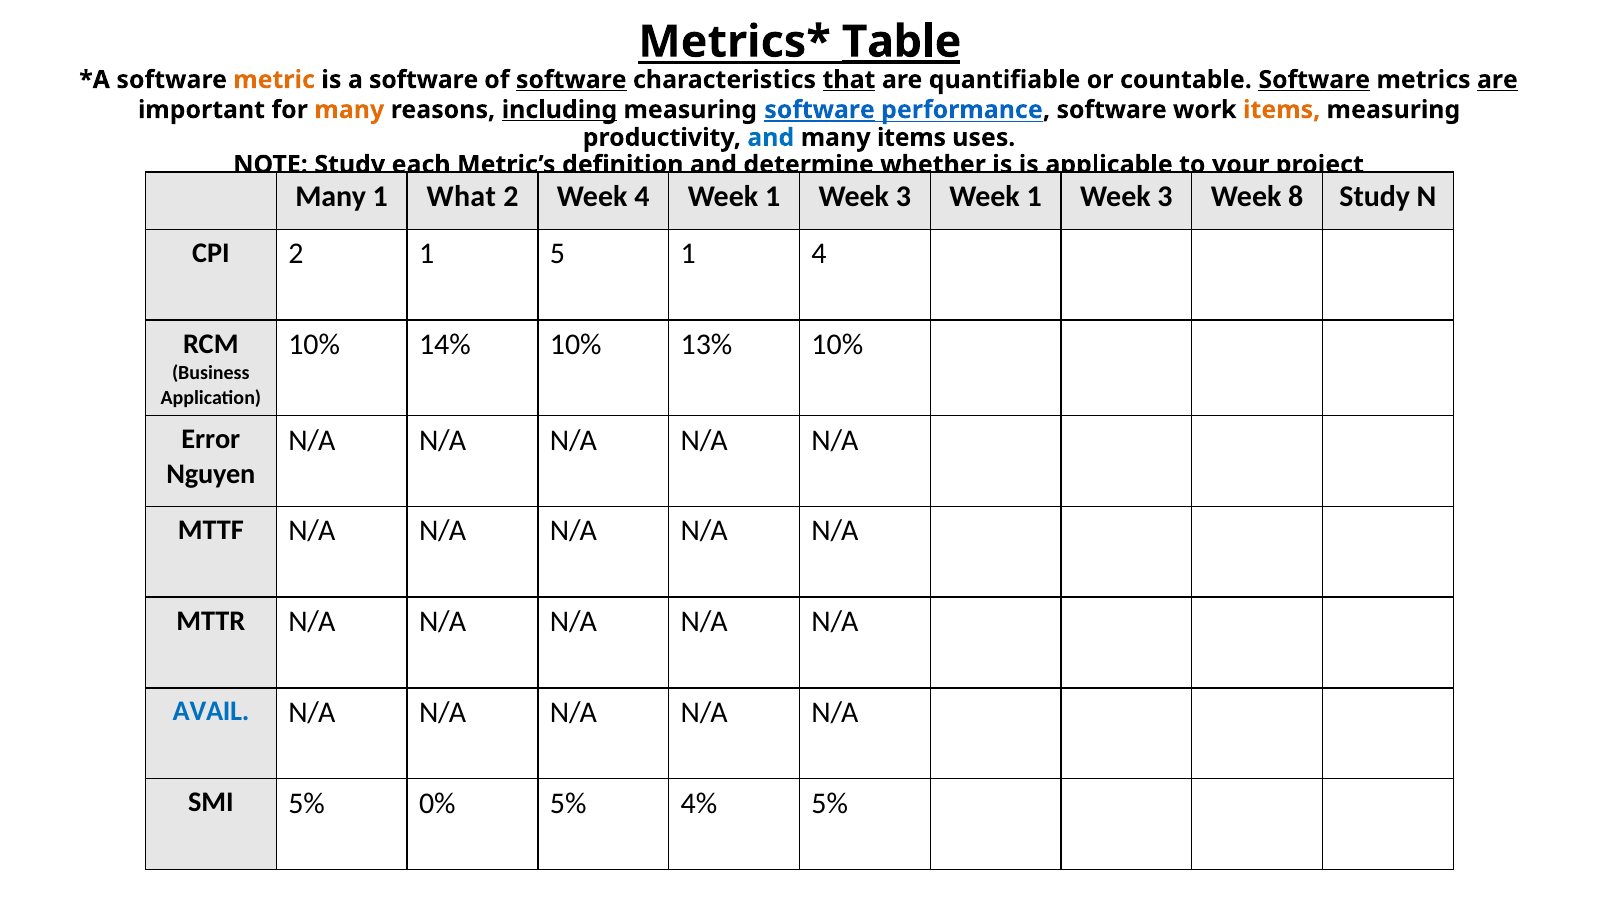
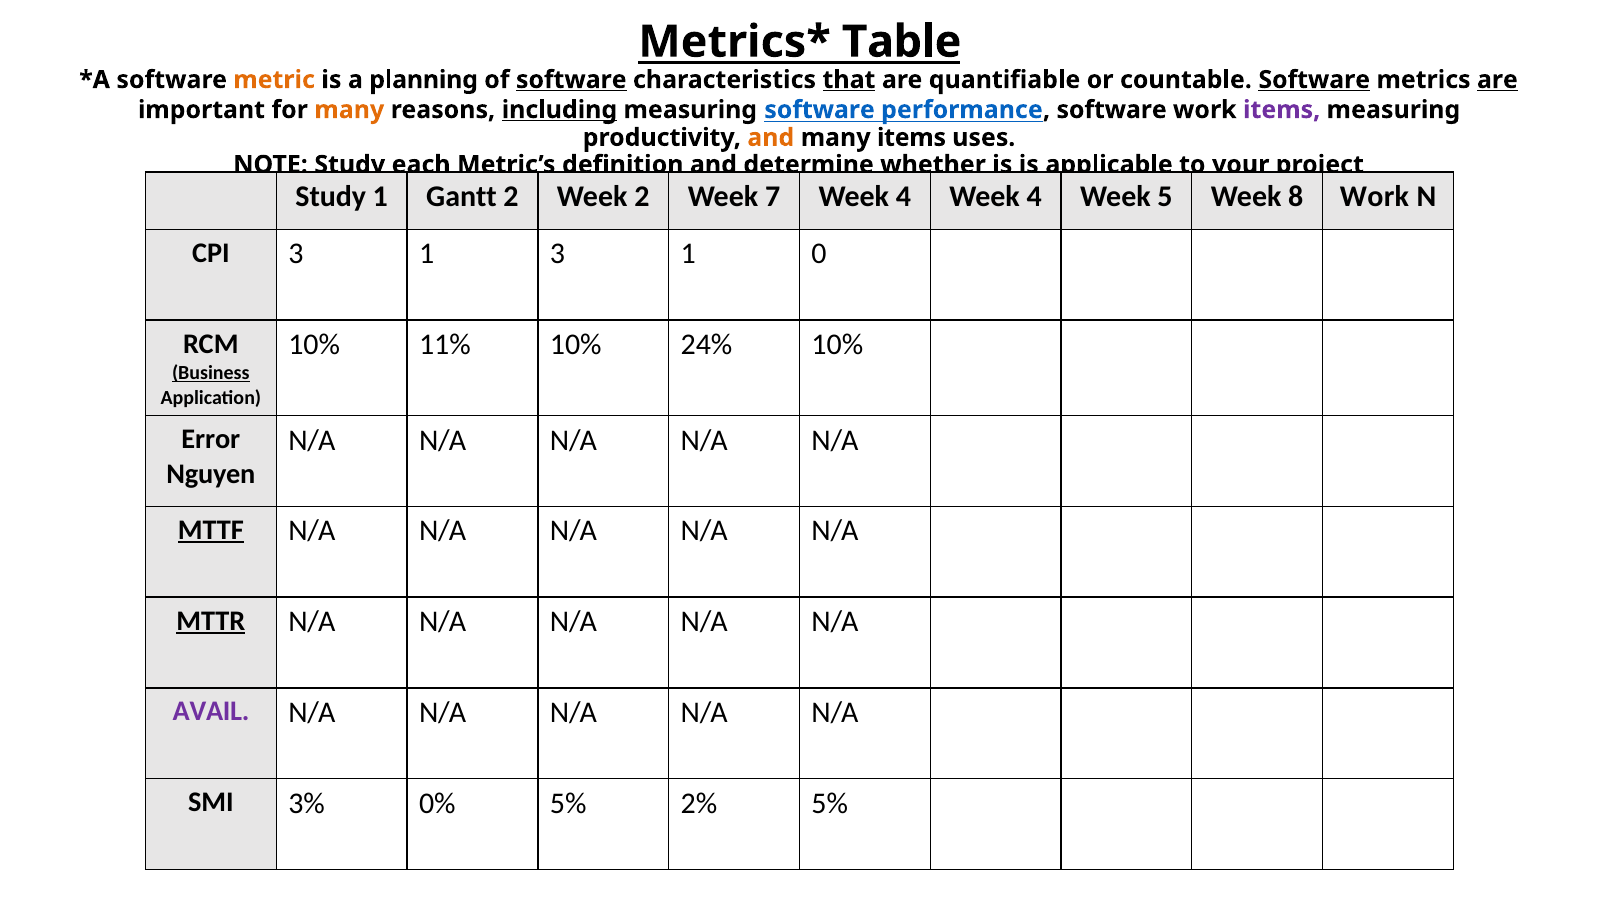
Table underline: present -> none
a software: software -> planning
software at (820, 110) underline: present -> none
items at (1282, 110) colour: orange -> purple
and at (771, 138) colour: blue -> orange
Many at (331, 197): Many -> Study
What: What -> Gantt
Week 4: 4 -> 2
1 at (773, 197): 1 -> 7
3 at (903, 197): 3 -> 4
1 at (1034, 197): 1 -> 4
3 at (1165, 197): 3 -> 5
8 Study: Study -> Work
CPI 2: 2 -> 3
1 5: 5 -> 3
1 4: 4 -> 0
14%: 14% -> 11%
13%: 13% -> 24%
Business underline: none -> present
MTTF underline: none -> present
MTTR underline: none -> present
AVAIL colour: blue -> purple
SMI 5%: 5% -> 3%
4%: 4% -> 2%
